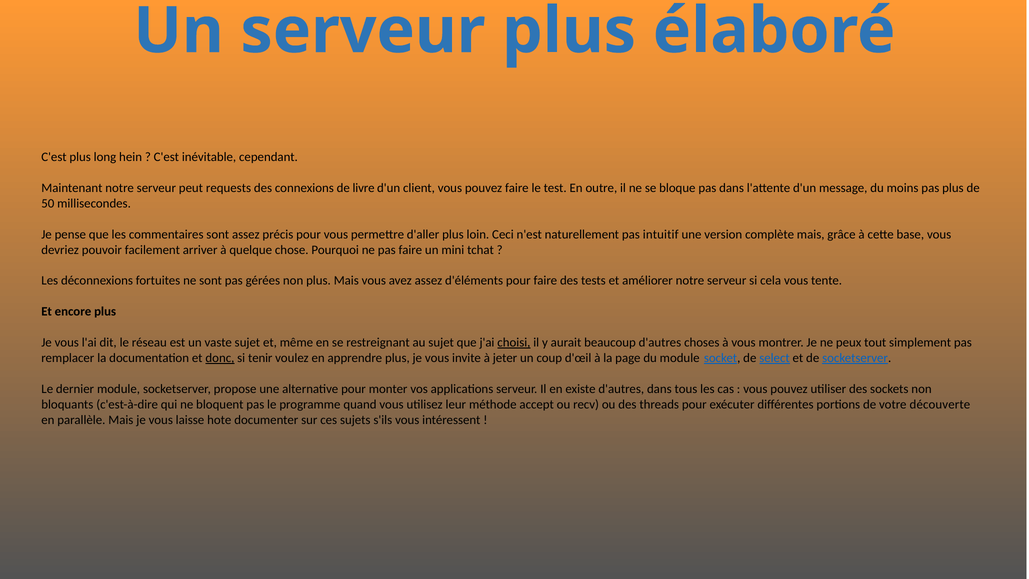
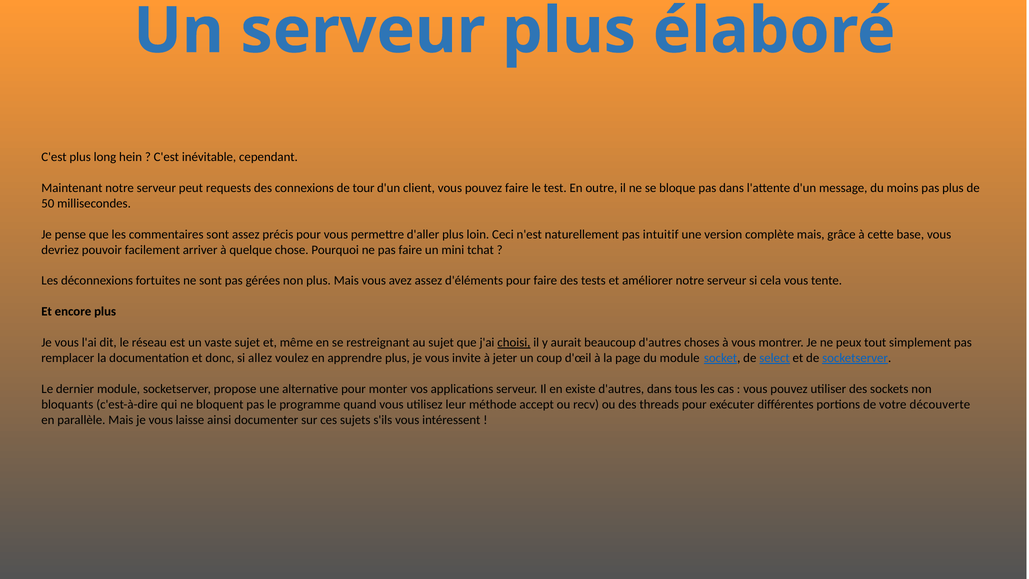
livre: livre -> tour
donc underline: present -> none
tenir: tenir -> allez
hote: hote -> ainsi
